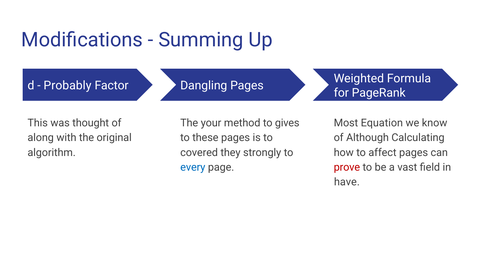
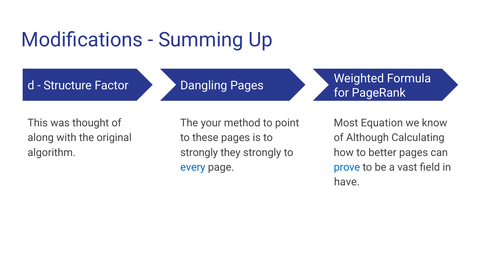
Probably: Probably -> Structure
gives: gives -> point
covered at (199, 152): covered -> strongly
affect: affect -> better
prove colour: red -> blue
